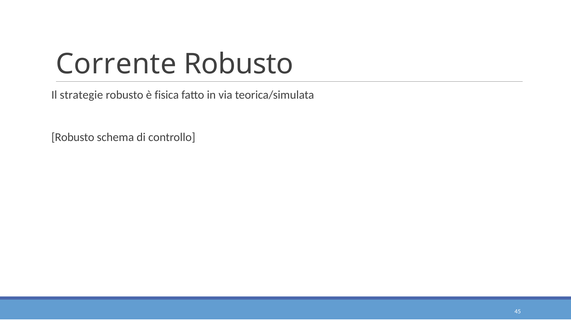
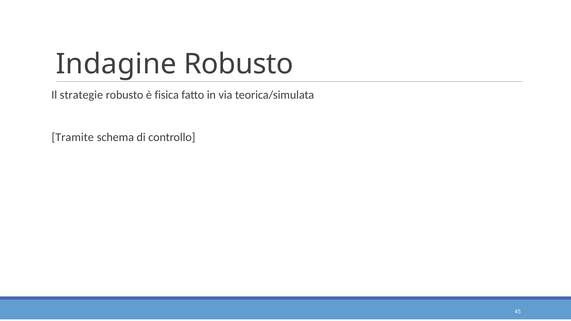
Corrente: Corrente -> Indagine
Robusto at (73, 137): Robusto -> Tramite
